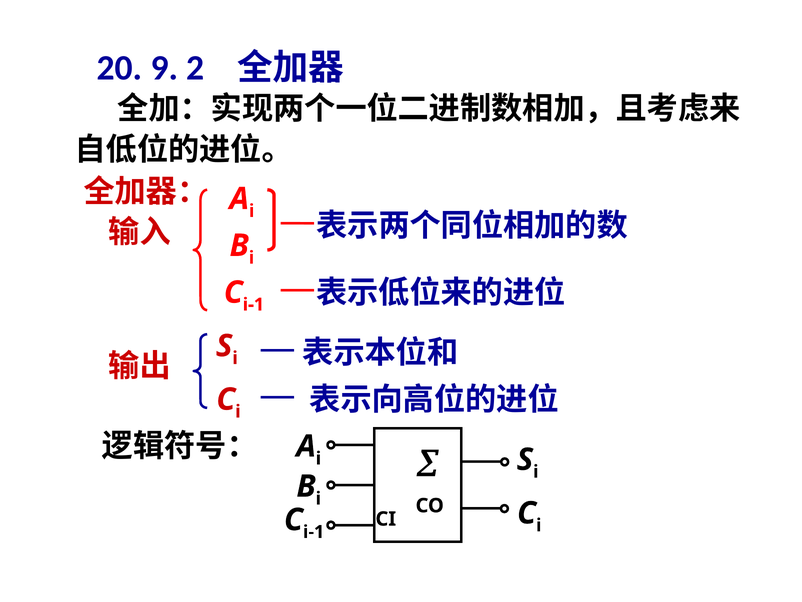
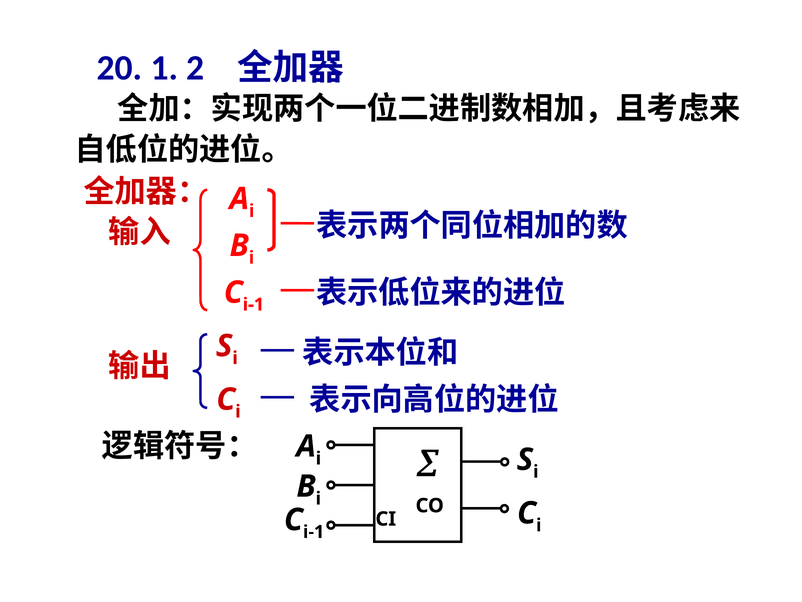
9: 9 -> 1
